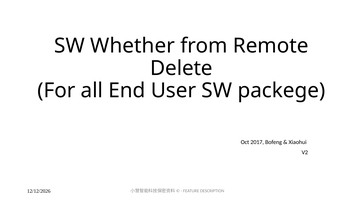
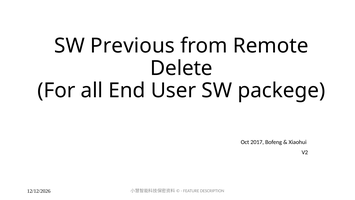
Whether: Whether -> Previous
